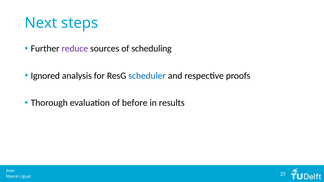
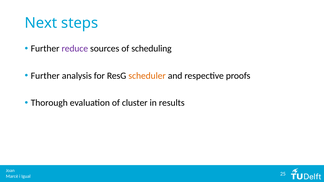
Ignored at (45, 76): Ignored -> Further
scheduler colour: blue -> orange
before: before -> cluster
